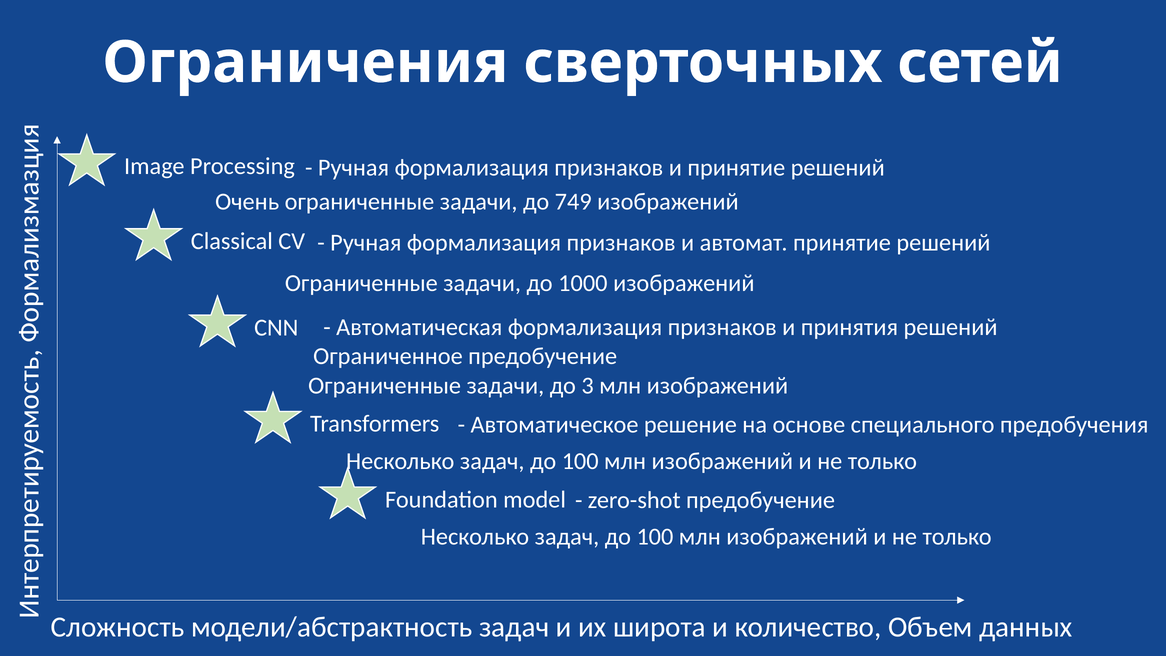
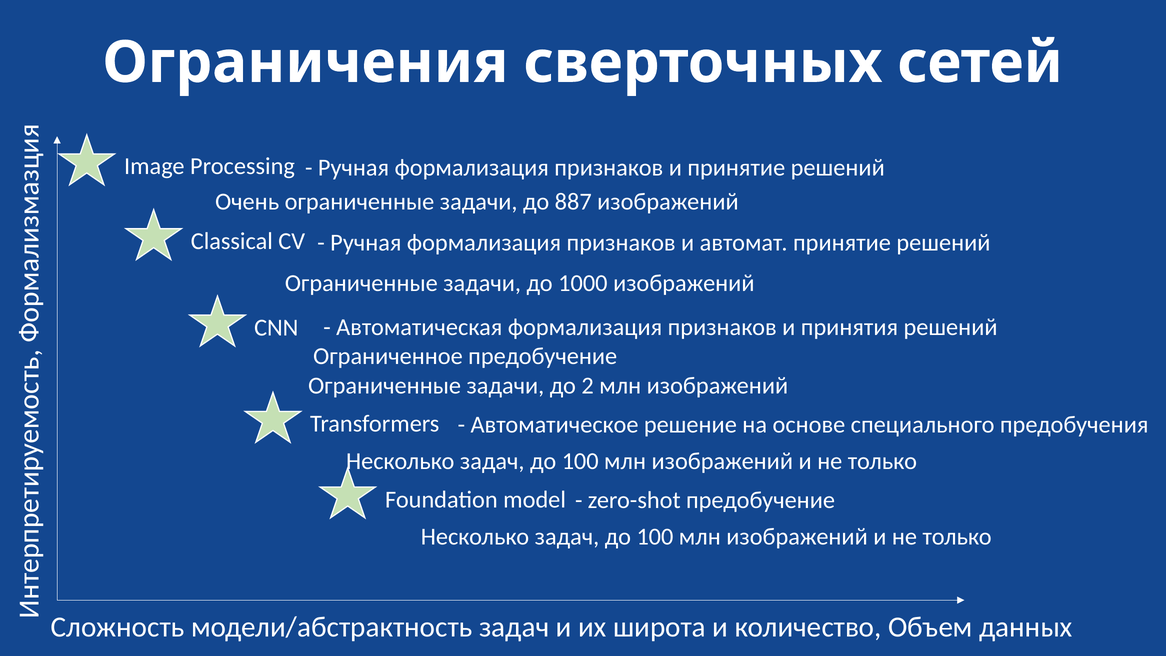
749: 749 -> 887
3: 3 -> 2
